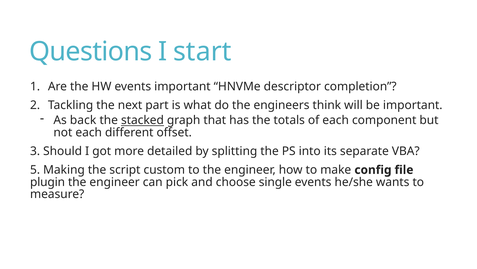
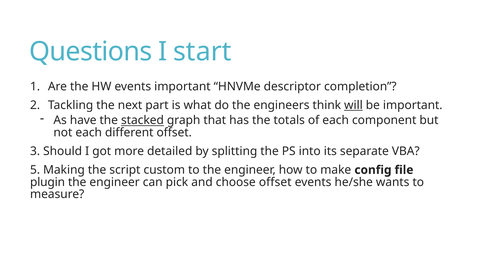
will underline: none -> present
back: back -> have
choose single: single -> offset
